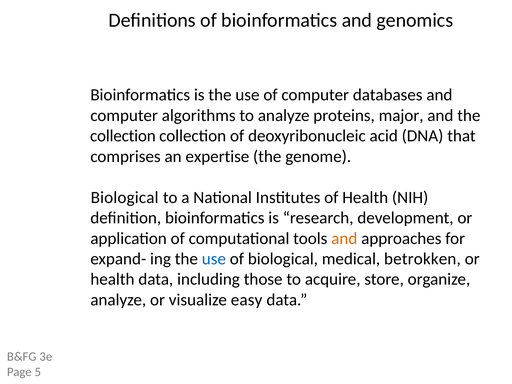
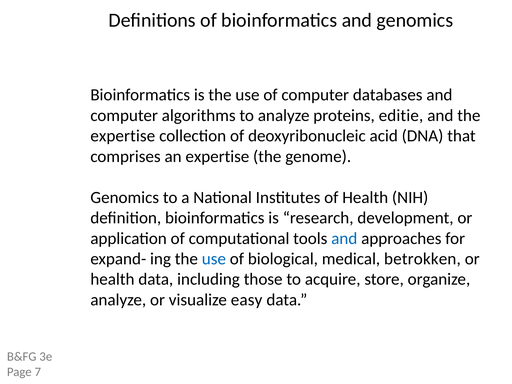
major: major -> editie
collection at (123, 136): collection -> expertise
Biological at (125, 197): Biological -> Genomics
and at (344, 238) colour: orange -> blue
5: 5 -> 7
